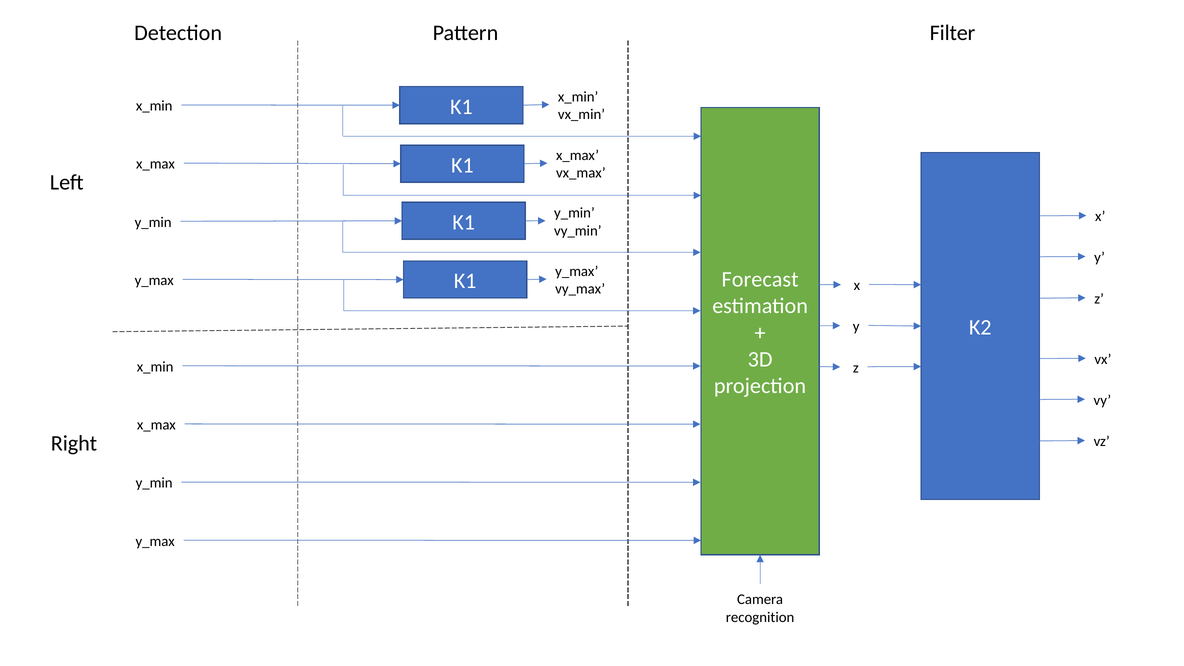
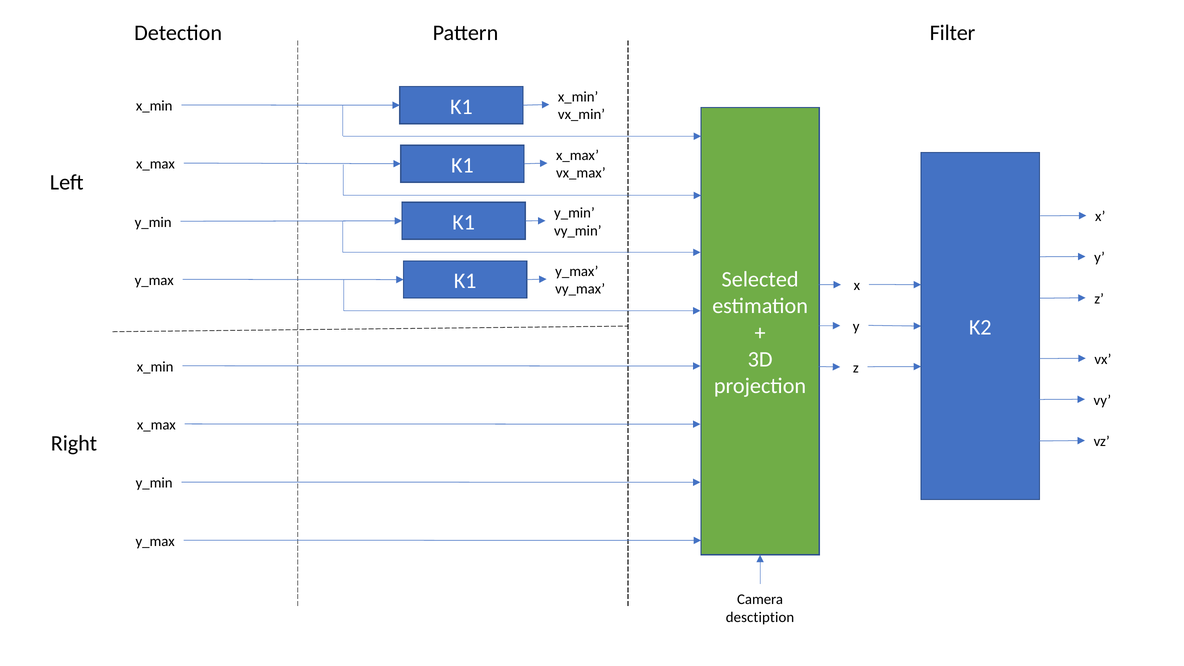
Forecast: Forecast -> Selected
recognition: recognition -> desctiption
